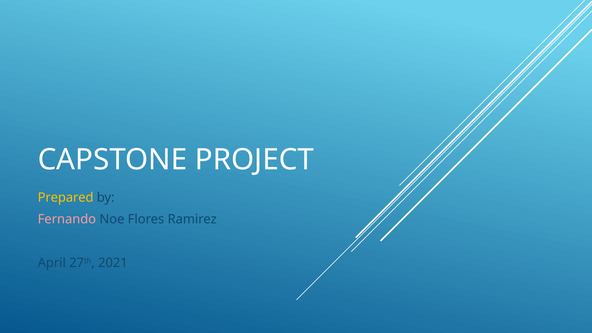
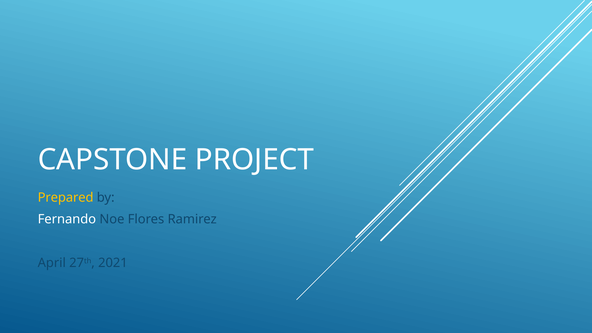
Fernando colour: pink -> white
